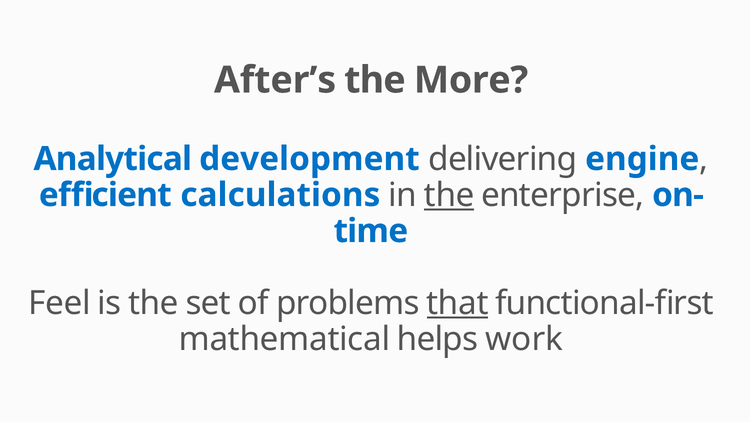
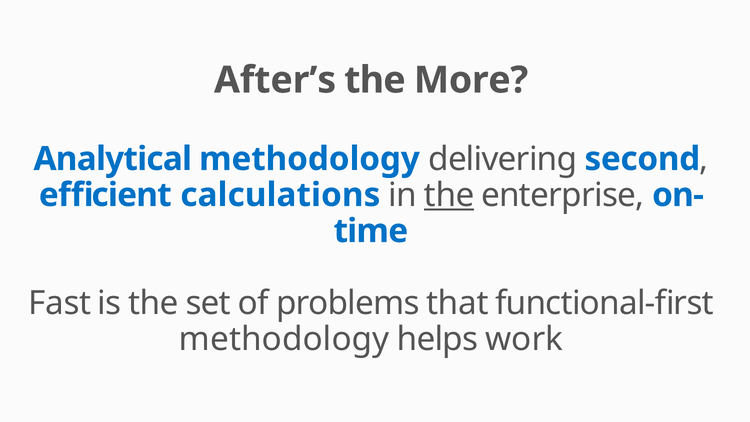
Analytical development: development -> methodology
engine: engine -> second
Feel: Feel -> Fast
that underline: present -> none
mathematical at (284, 339): mathematical -> methodology
